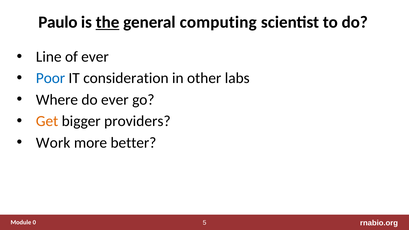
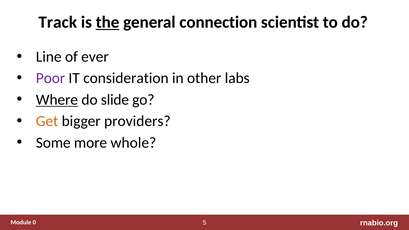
Paulo: Paulo -> Track
computing: computing -> connection
Poor colour: blue -> purple
Where underline: none -> present
do ever: ever -> slide
Work: Work -> Some
better: better -> whole
